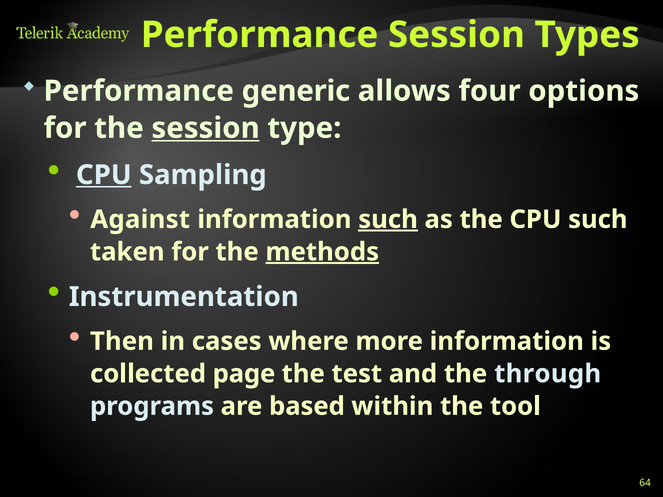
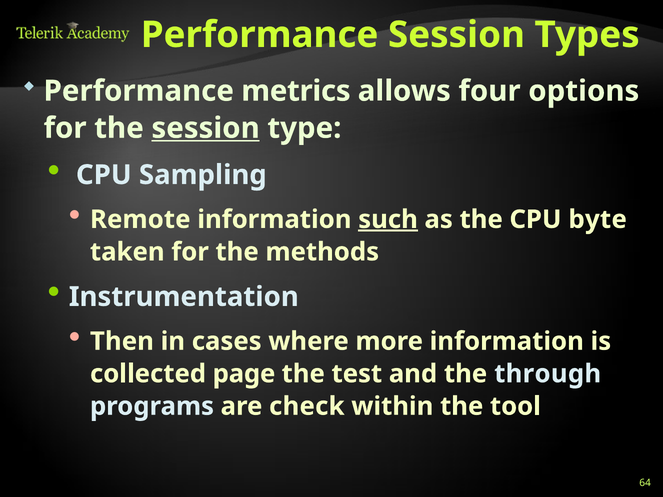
generic: generic -> metrics
CPU at (104, 175) underline: present -> none
Against: Against -> Remote
CPU such: such -> byte
methods underline: present -> none
based: based -> check
